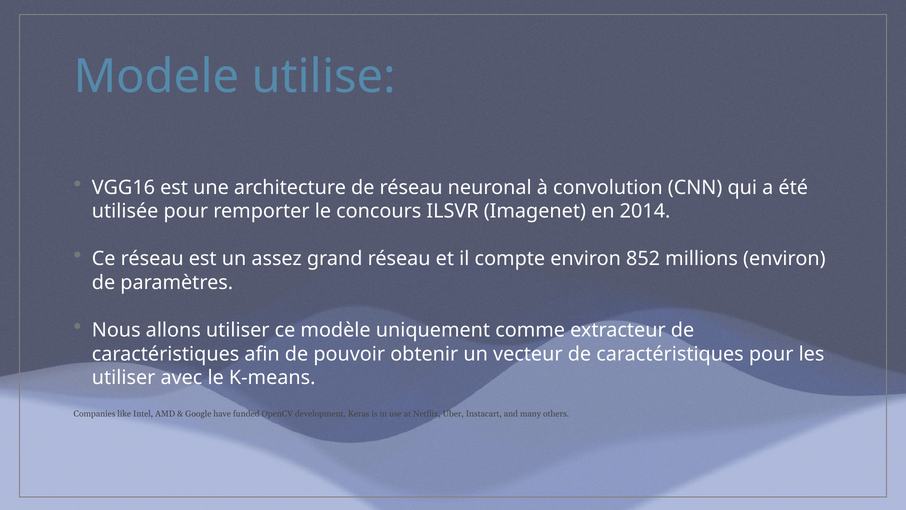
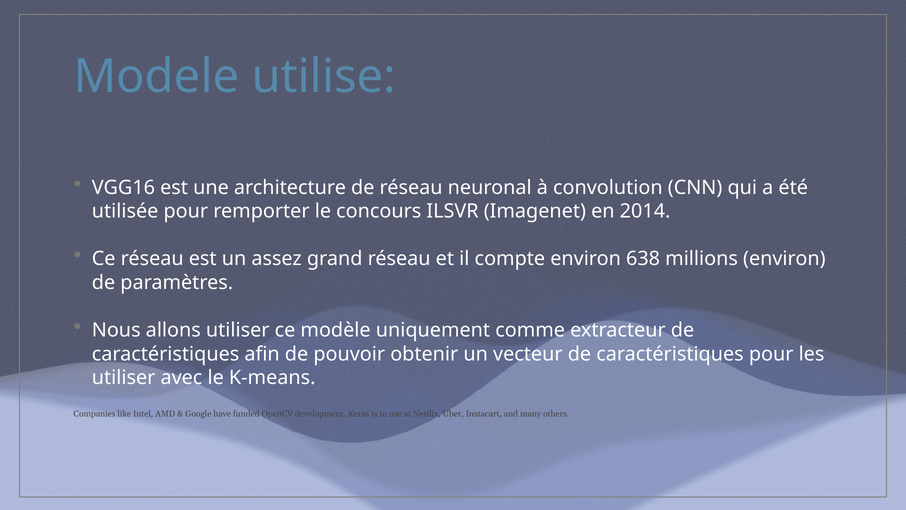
852: 852 -> 638
